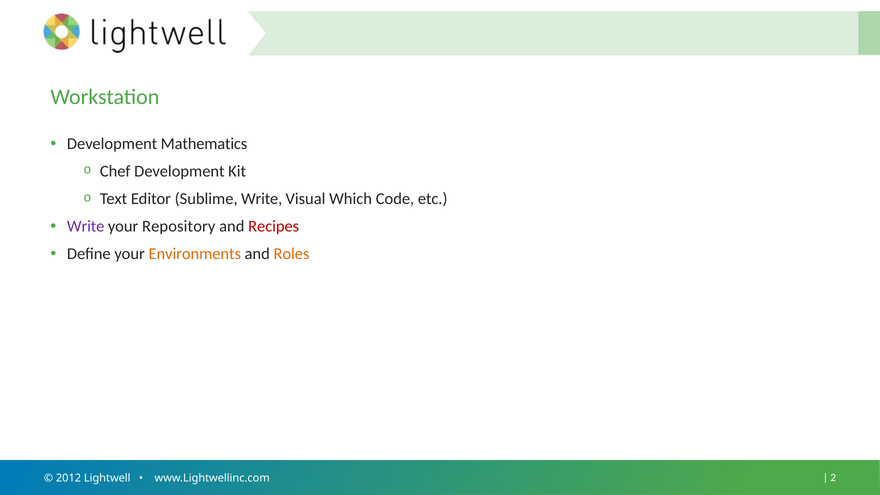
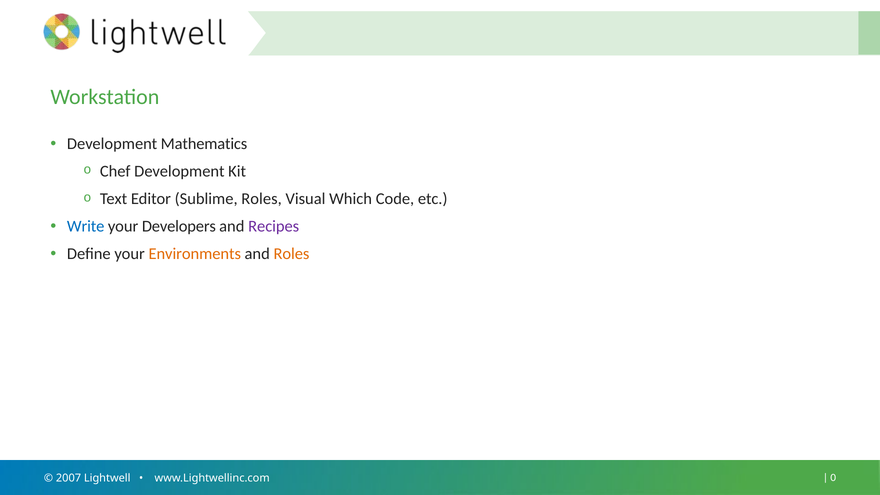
Sublime Write: Write -> Roles
Write at (86, 226) colour: purple -> blue
Repository: Repository -> Developers
Recipes colour: red -> purple
2012: 2012 -> 2007
2: 2 -> 0
